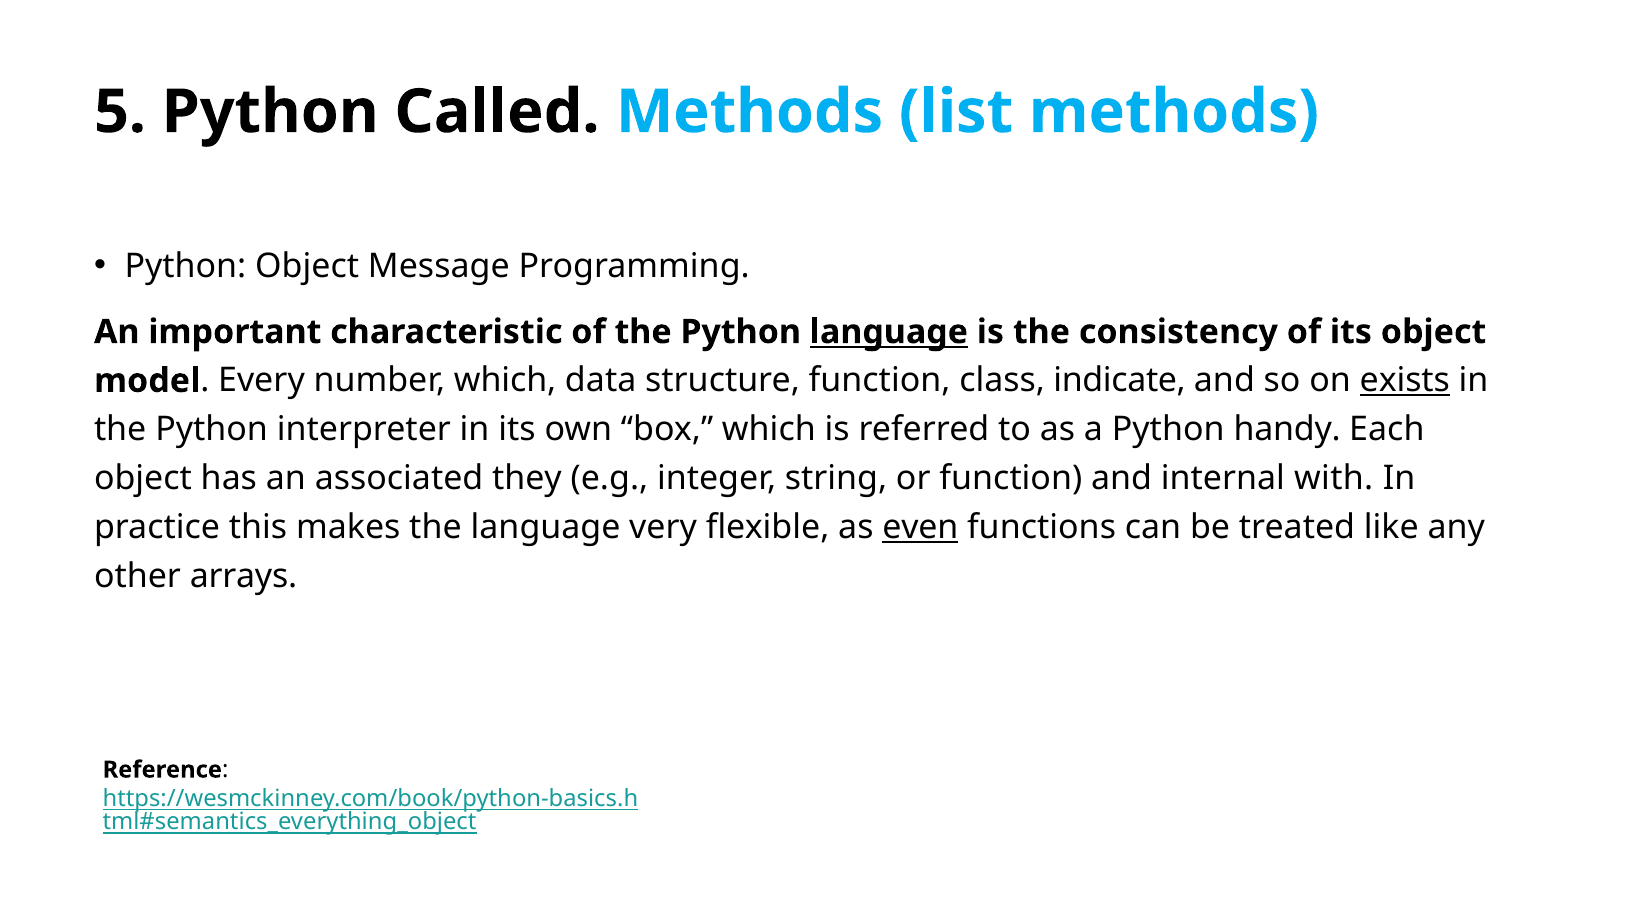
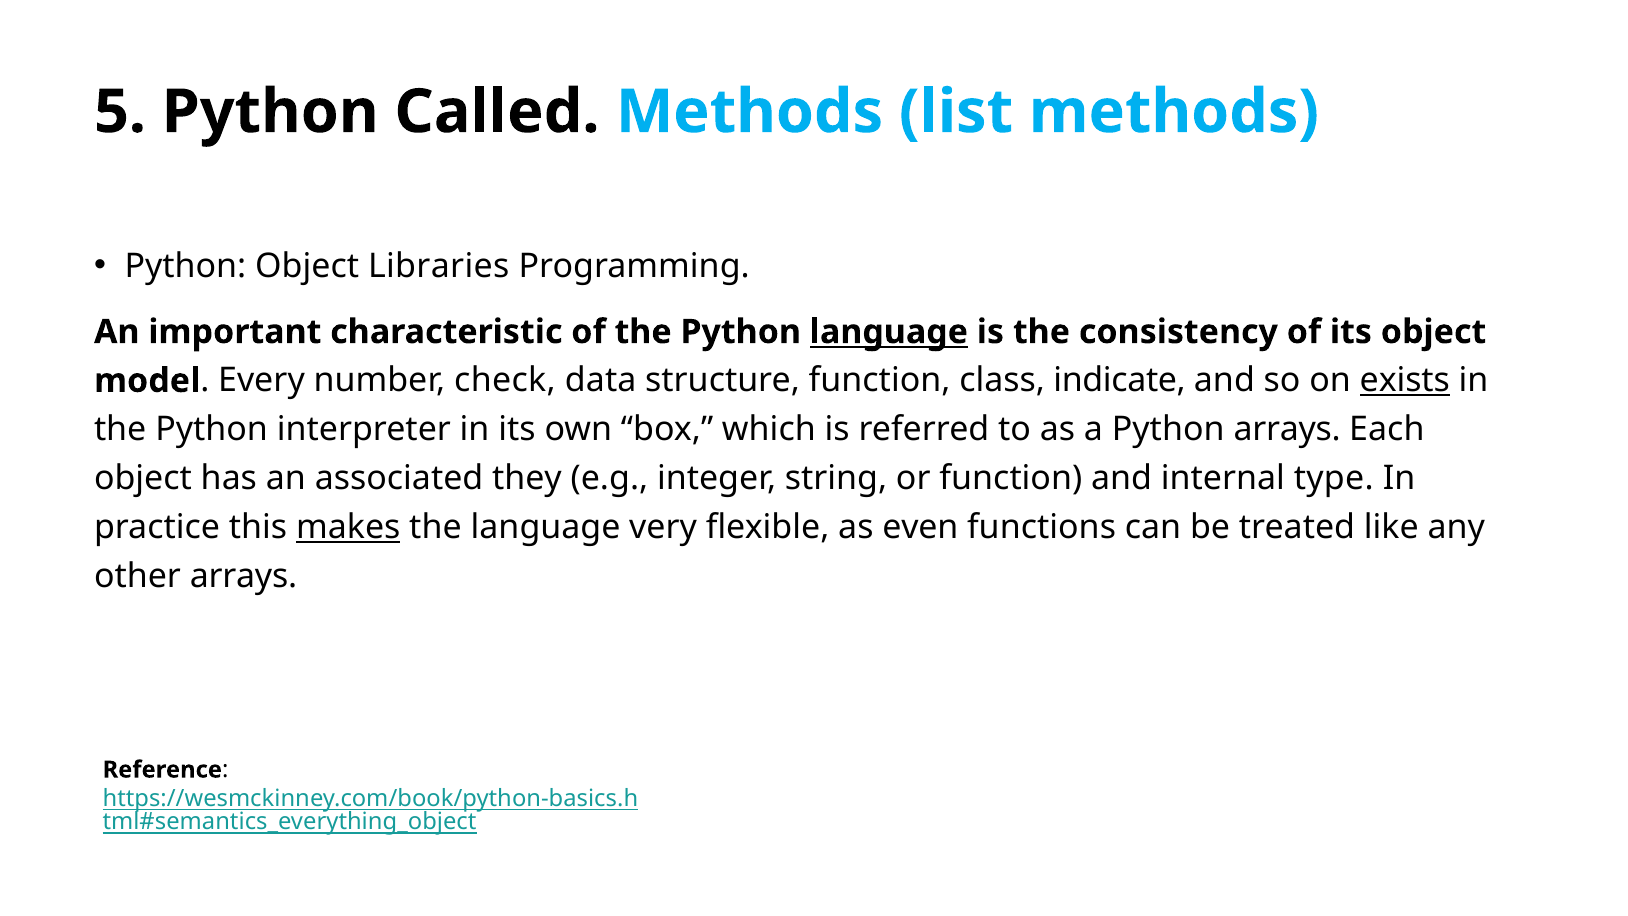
Message: Message -> Libraries
number which: which -> check
Python handy: handy -> arrays
with: with -> type
makes underline: none -> present
even underline: present -> none
